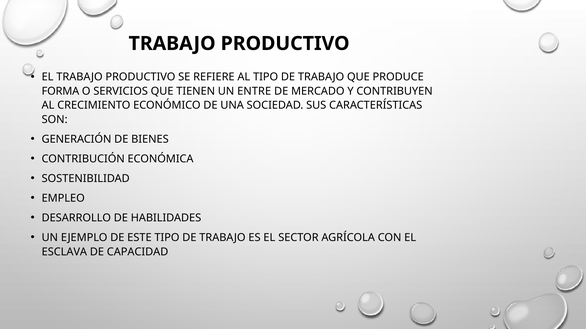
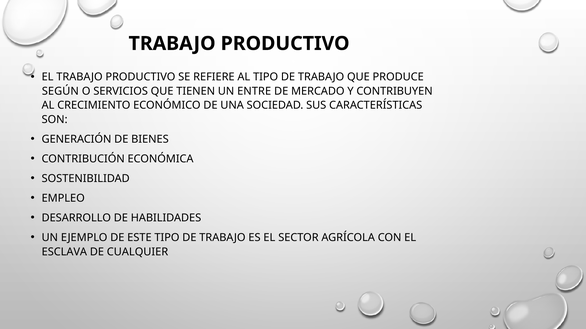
FORMA: FORMA -> SEGÚN
CAPACIDAD: CAPACIDAD -> CUALQUIER
